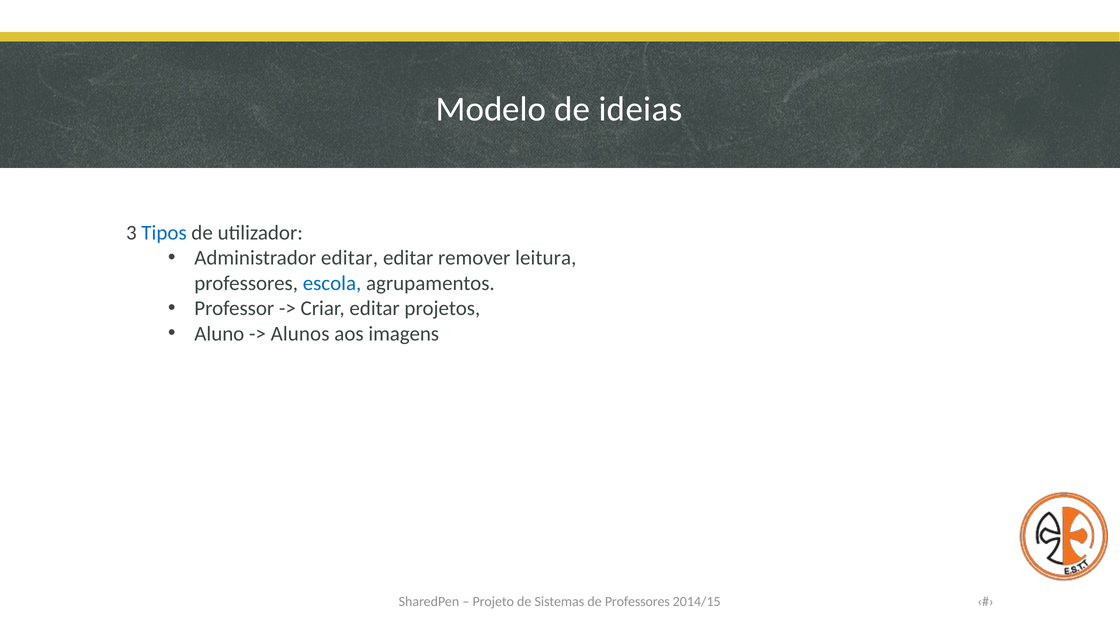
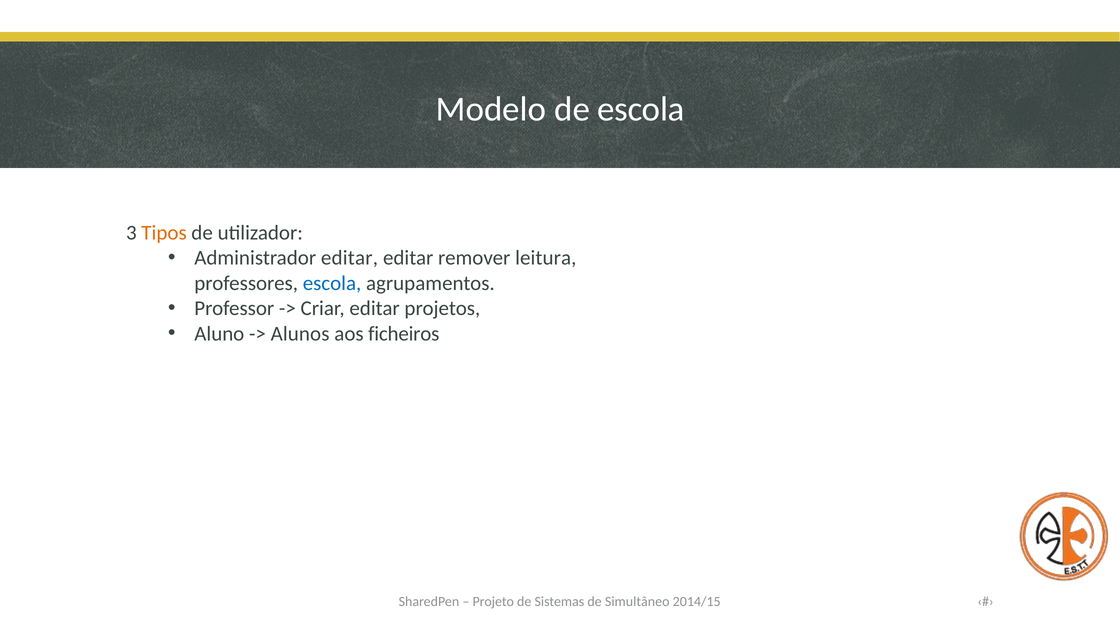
de ideias: ideias -> escola
Tipos colour: blue -> orange
imagens: imagens -> ficheiros
de Professores: Professores -> Simultâneo
